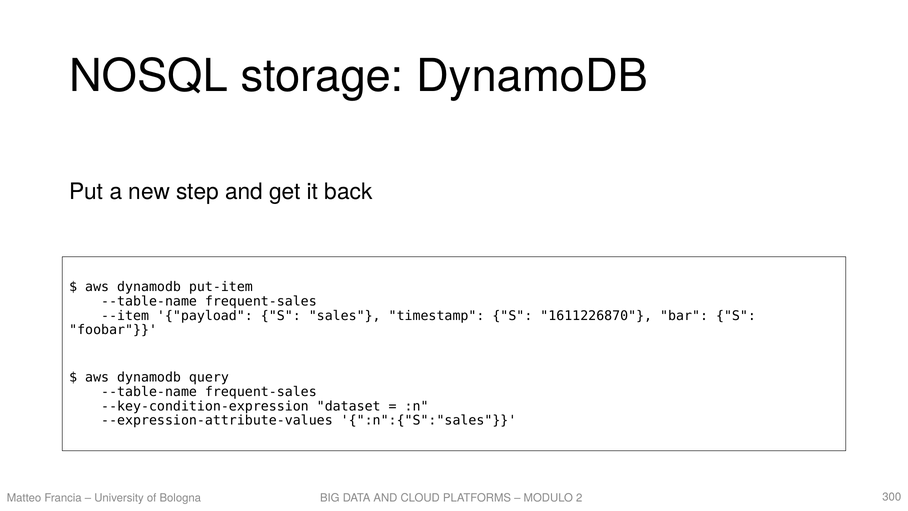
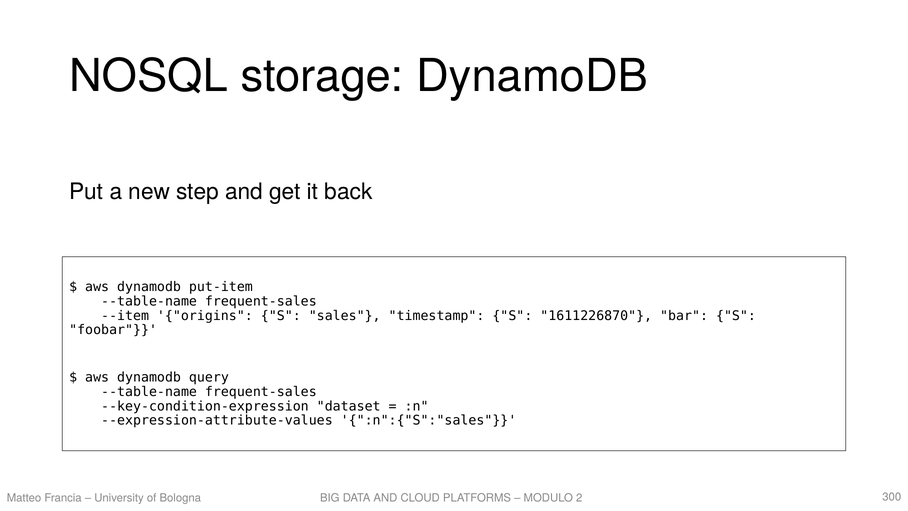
payload: payload -> origins
